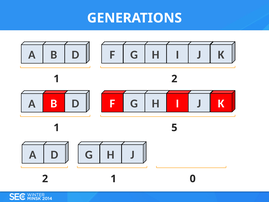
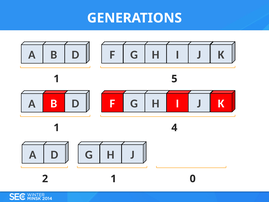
1 2: 2 -> 5
5: 5 -> 4
